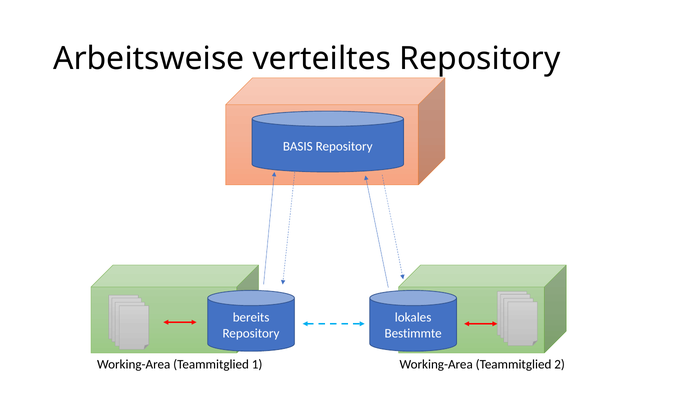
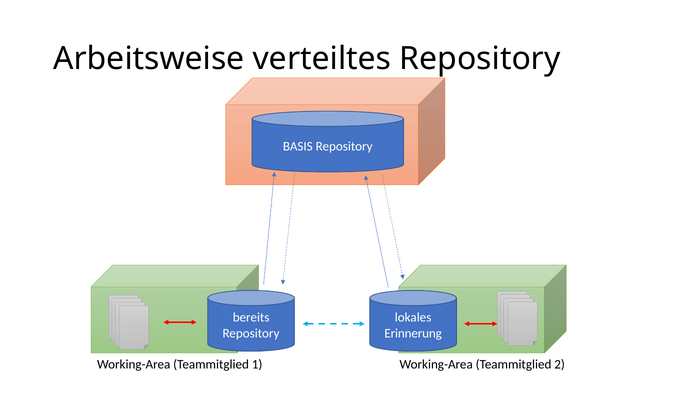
Bestimmte: Bestimmte -> Erinnerung
